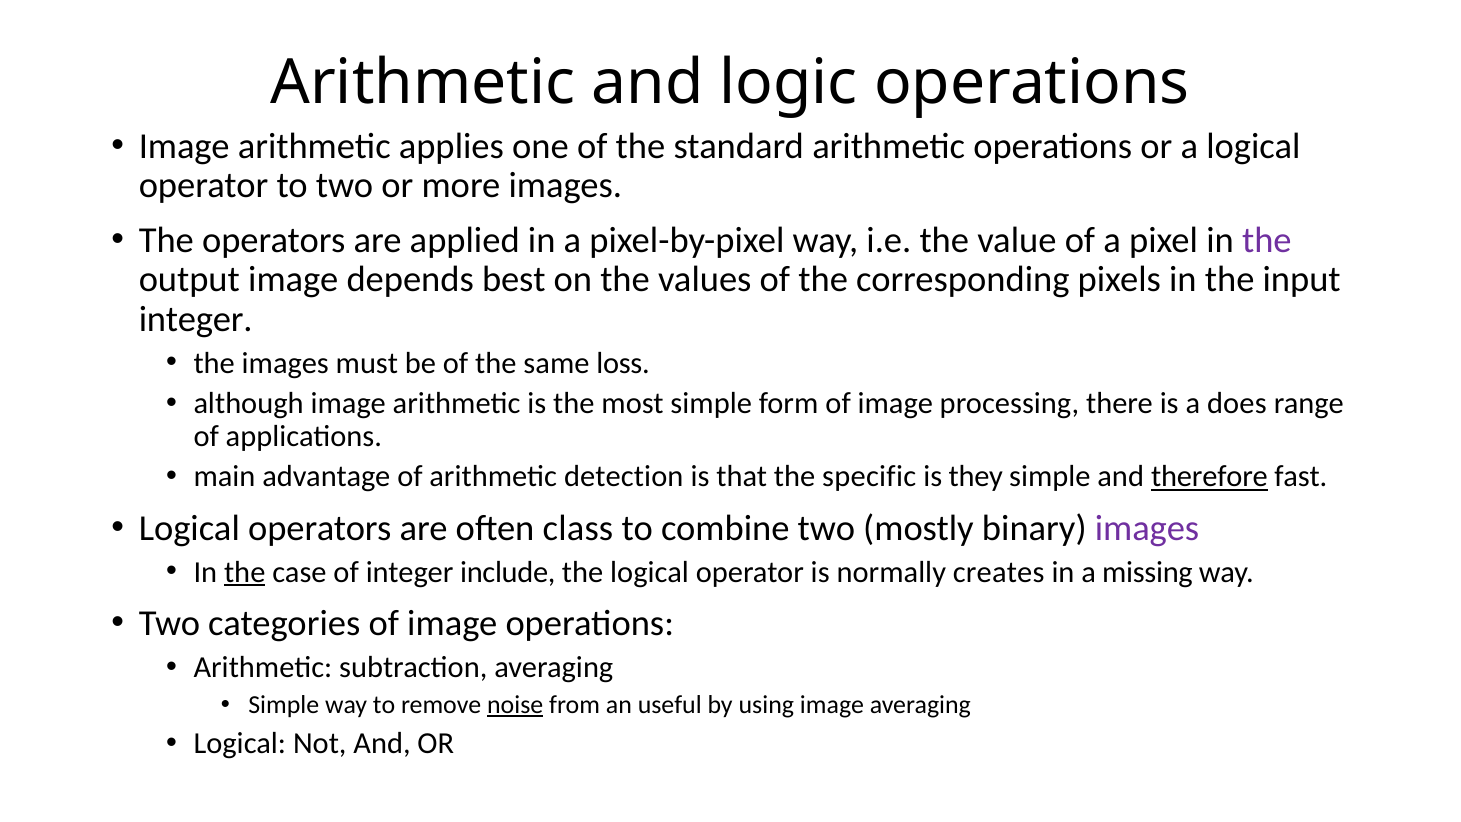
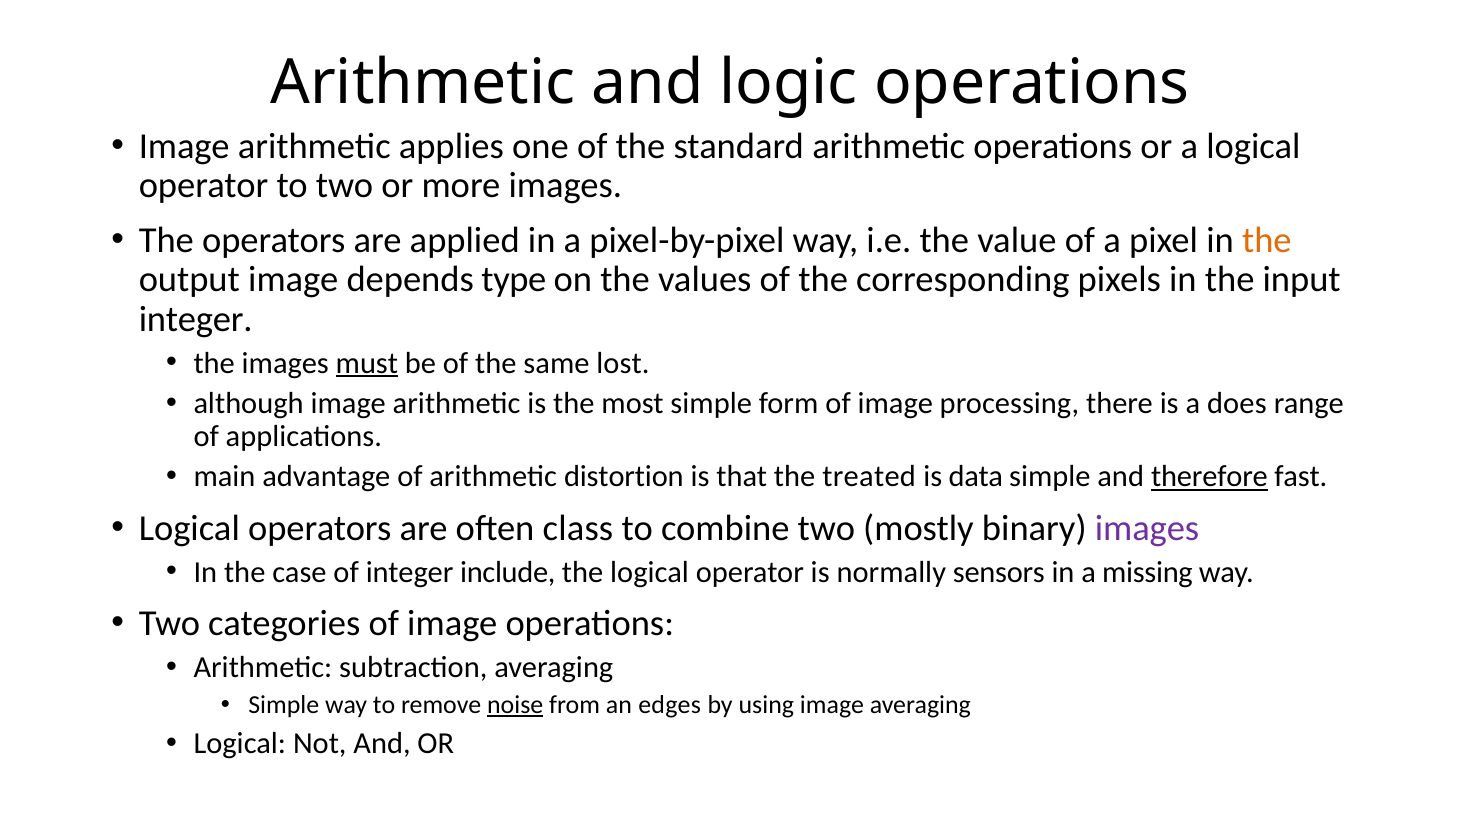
the at (1267, 240) colour: purple -> orange
best: best -> type
must underline: none -> present
loss: loss -> lost
detection: detection -> distortion
specific: specific -> treated
they: they -> data
the at (245, 572) underline: present -> none
creates: creates -> sensors
useful: useful -> edges
